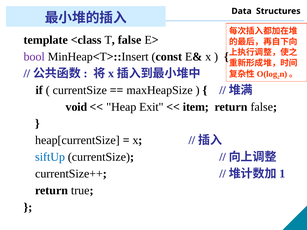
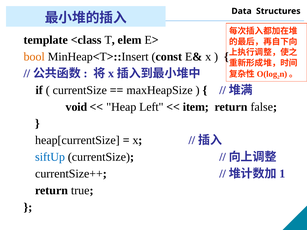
T false: false -> elem
bool colour: purple -> orange
Exit: Exit -> Left
